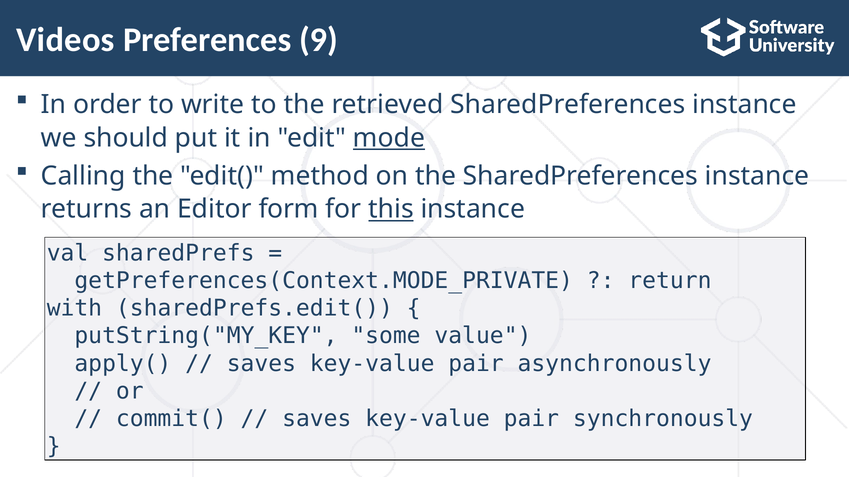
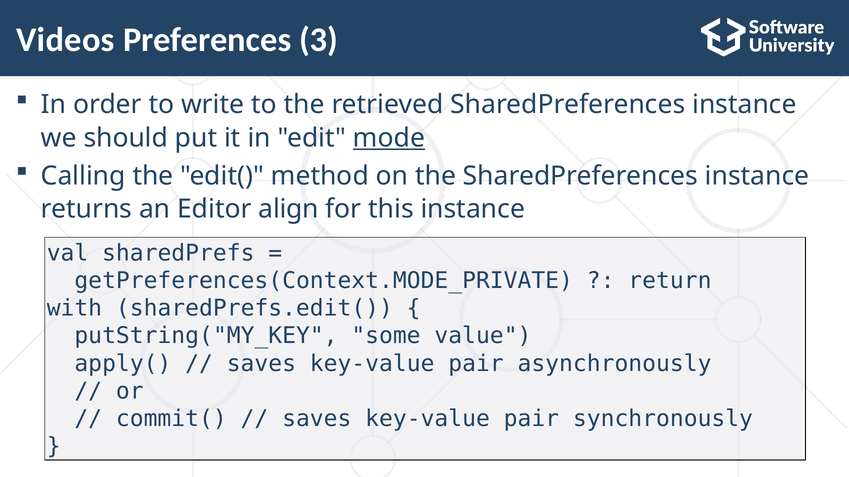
9: 9 -> 3
form: form -> align
this underline: present -> none
